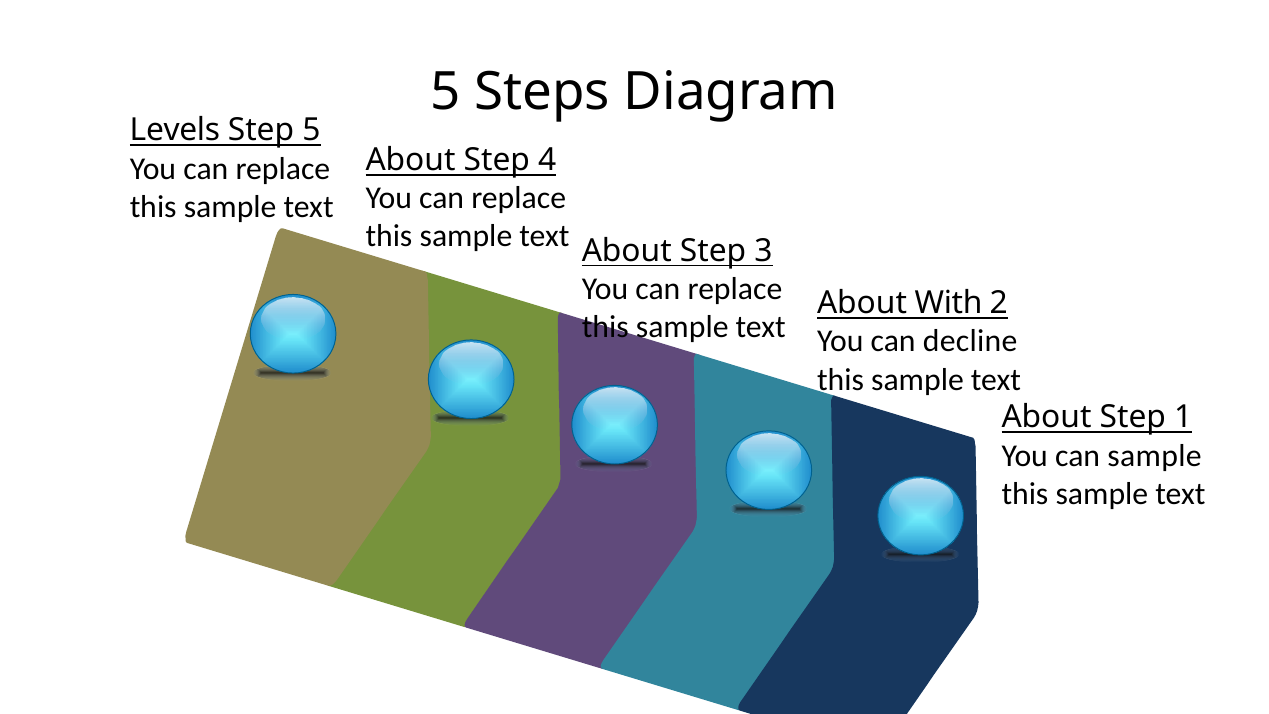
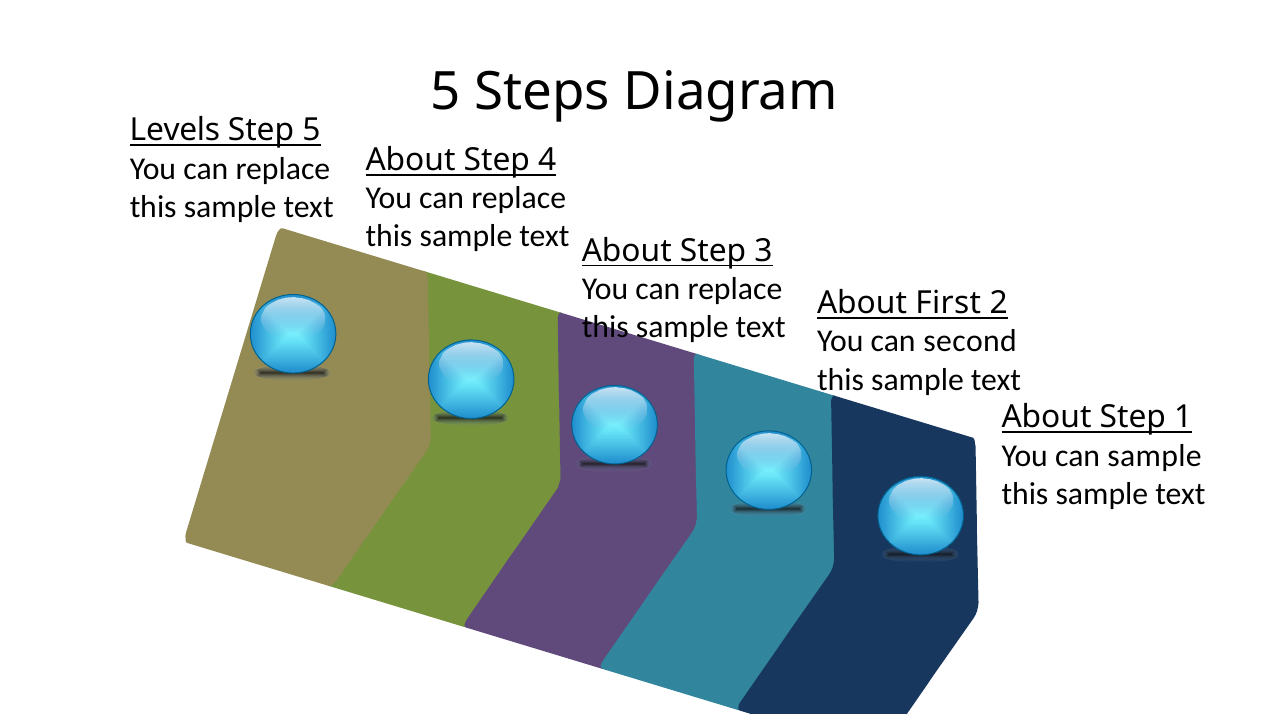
With: With -> First
decline: decline -> second
